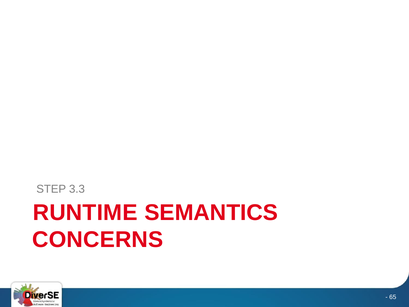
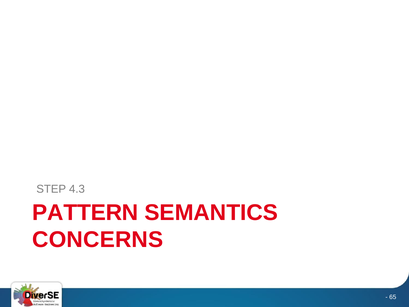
3.3: 3.3 -> 4.3
RUNTIME: RUNTIME -> PATTERN
